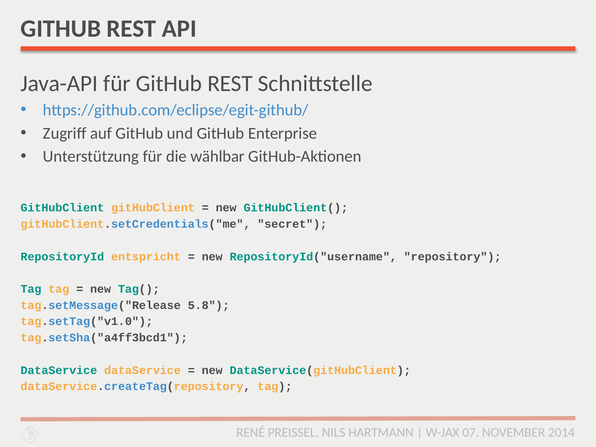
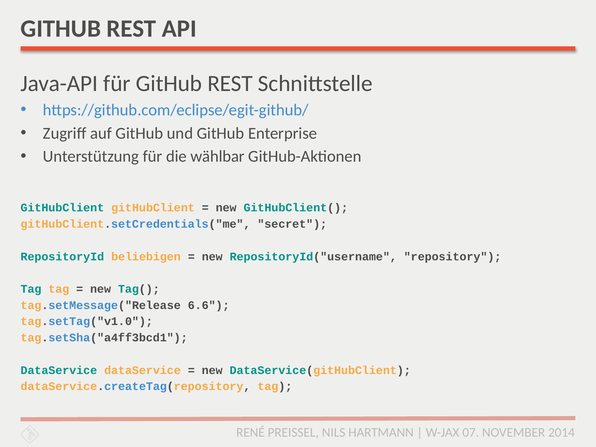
entspricht: entspricht -> beliebigen
5.8: 5.8 -> 6.6
